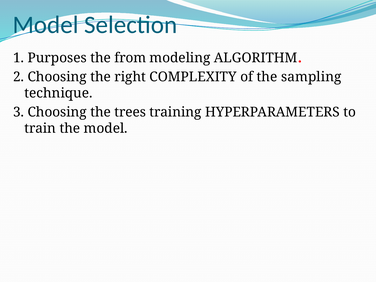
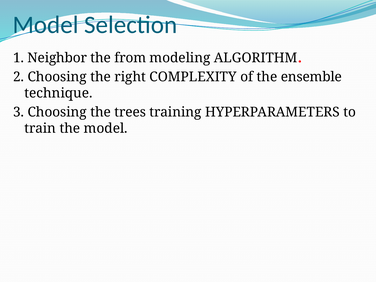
Purposes: Purposes -> Neighbor
sampling: sampling -> ensemble
